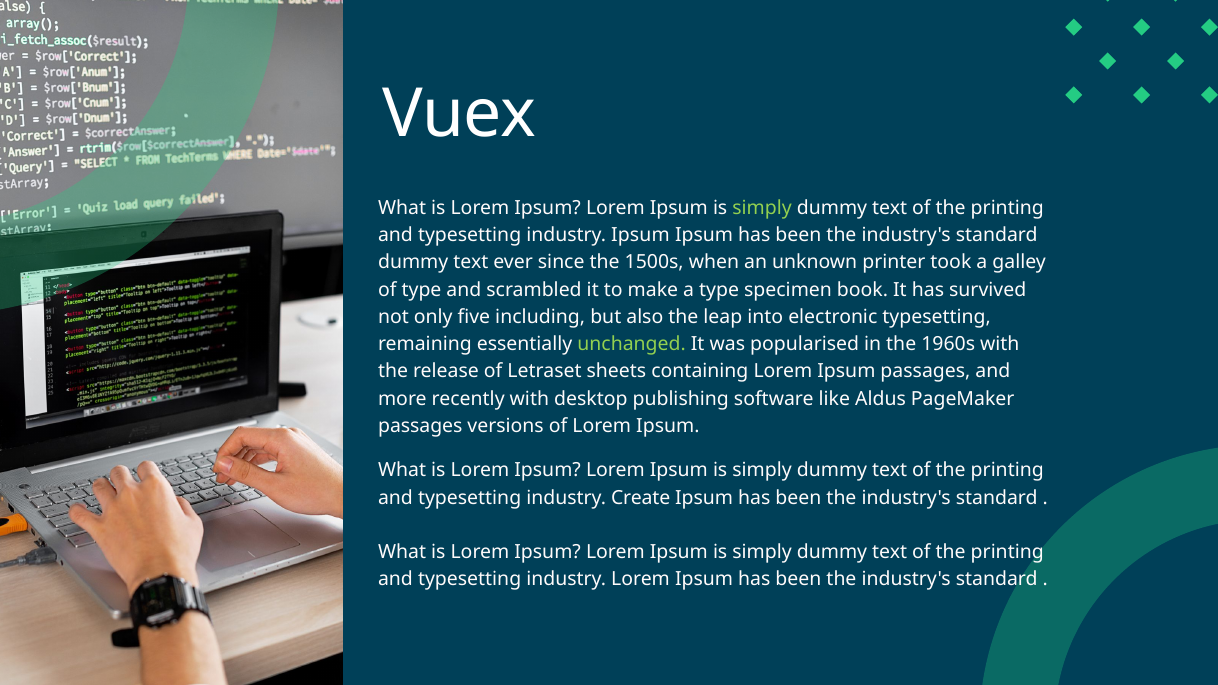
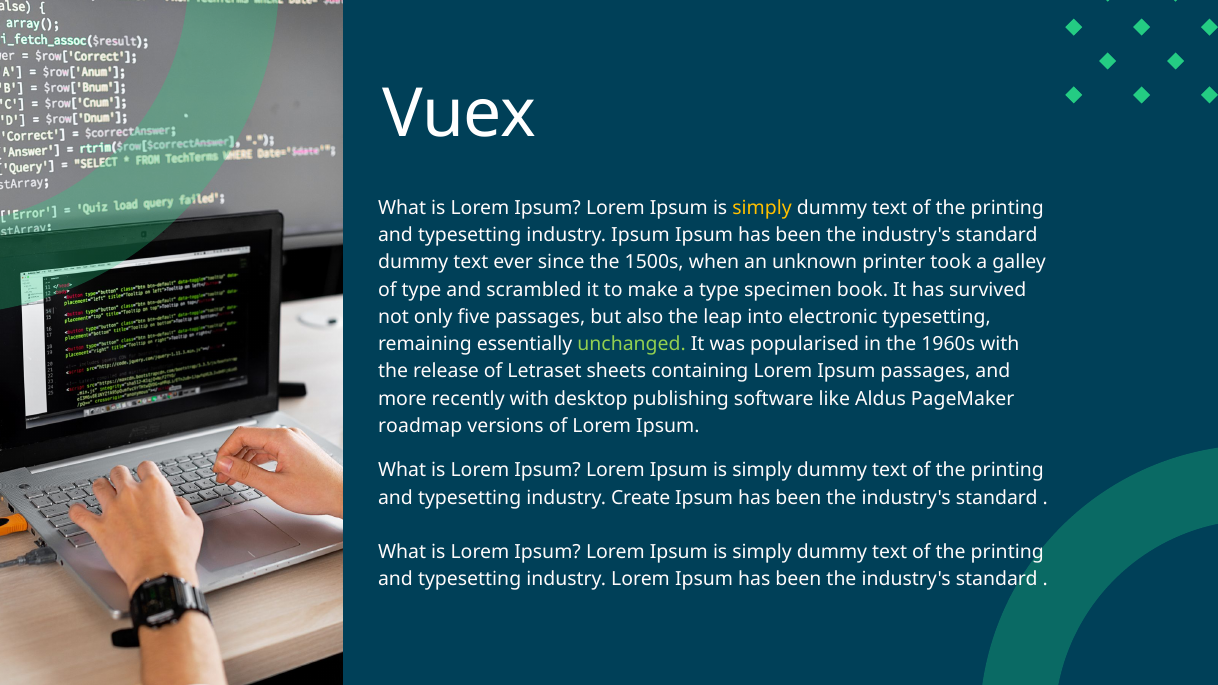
simply at (762, 208) colour: light green -> yellow
five including: including -> passages
passages at (420, 426): passages -> roadmap
